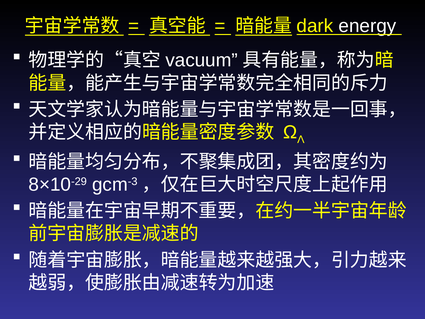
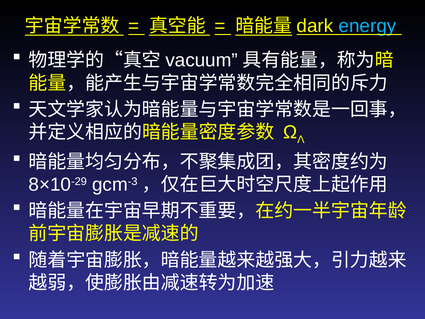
energy colour: white -> light blue
